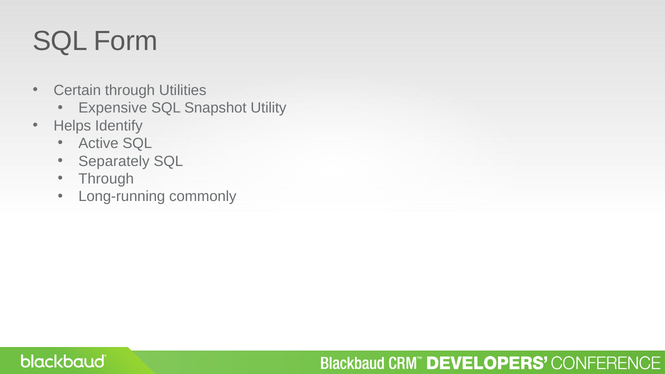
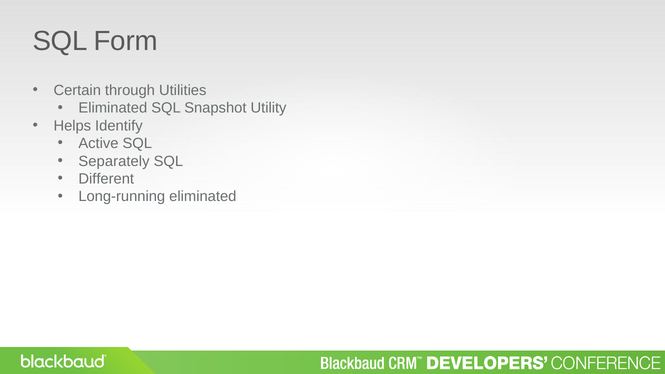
Expensive at (113, 108): Expensive -> Eliminated
Through at (106, 179): Through -> Different
Long-running commonly: commonly -> eliminated
